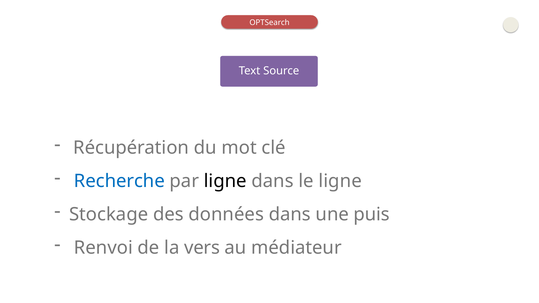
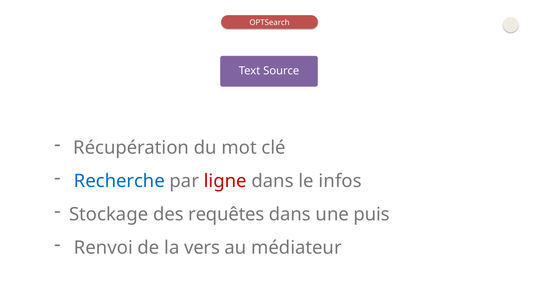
ligne at (225, 181) colour: black -> red
le ligne: ligne -> infos
données: données -> requêtes
